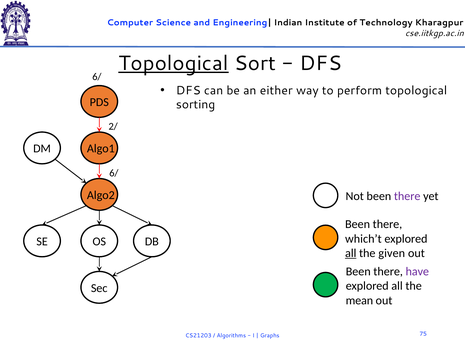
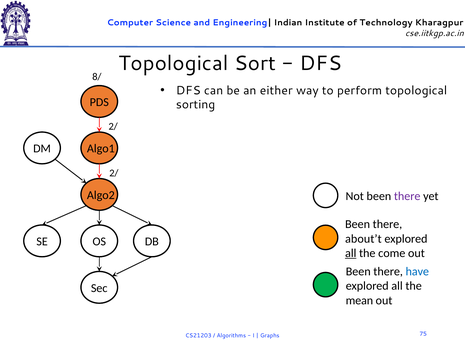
Topological at (173, 63) underline: present -> none
6/ at (97, 77): 6/ -> 8/
6/ at (114, 173): 6/ -> 2/
which’t: which’t -> about’t
given: given -> come
have colour: purple -> blue
